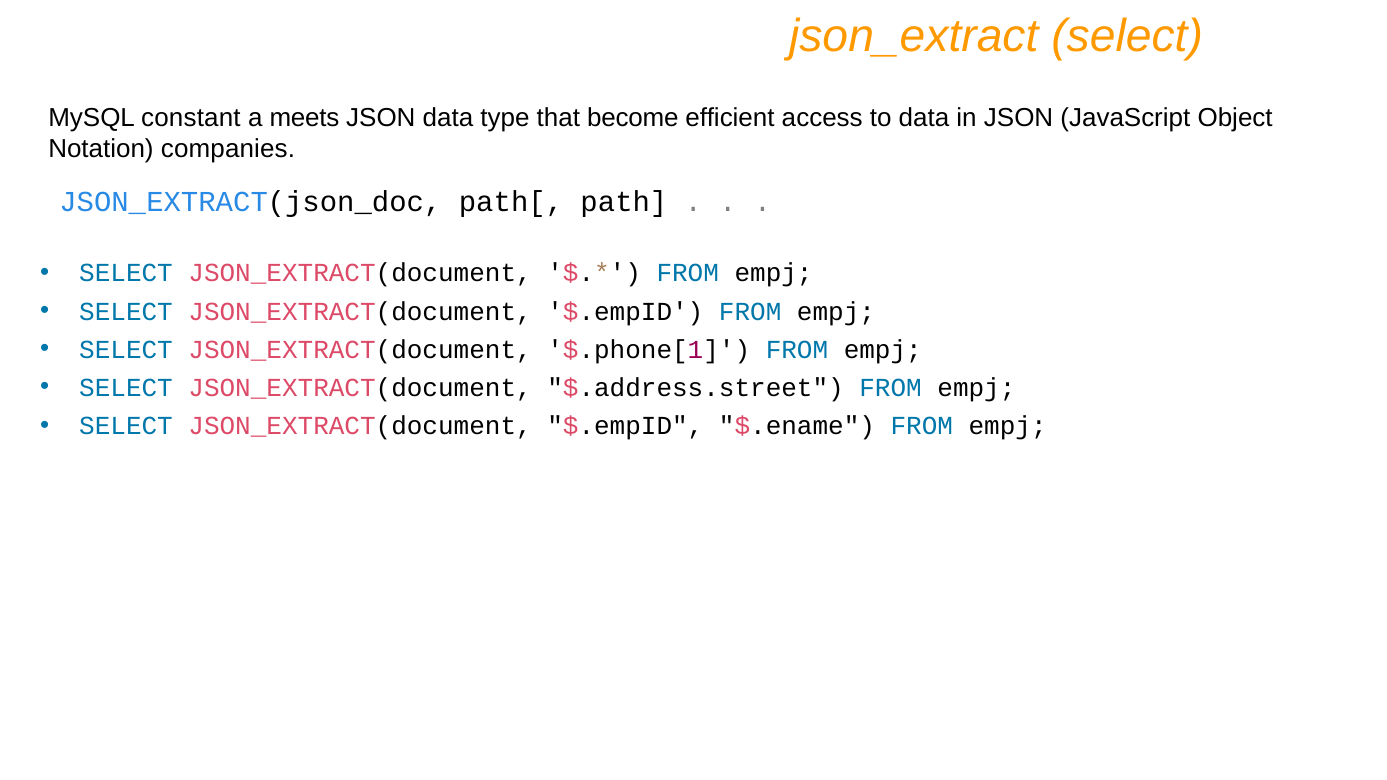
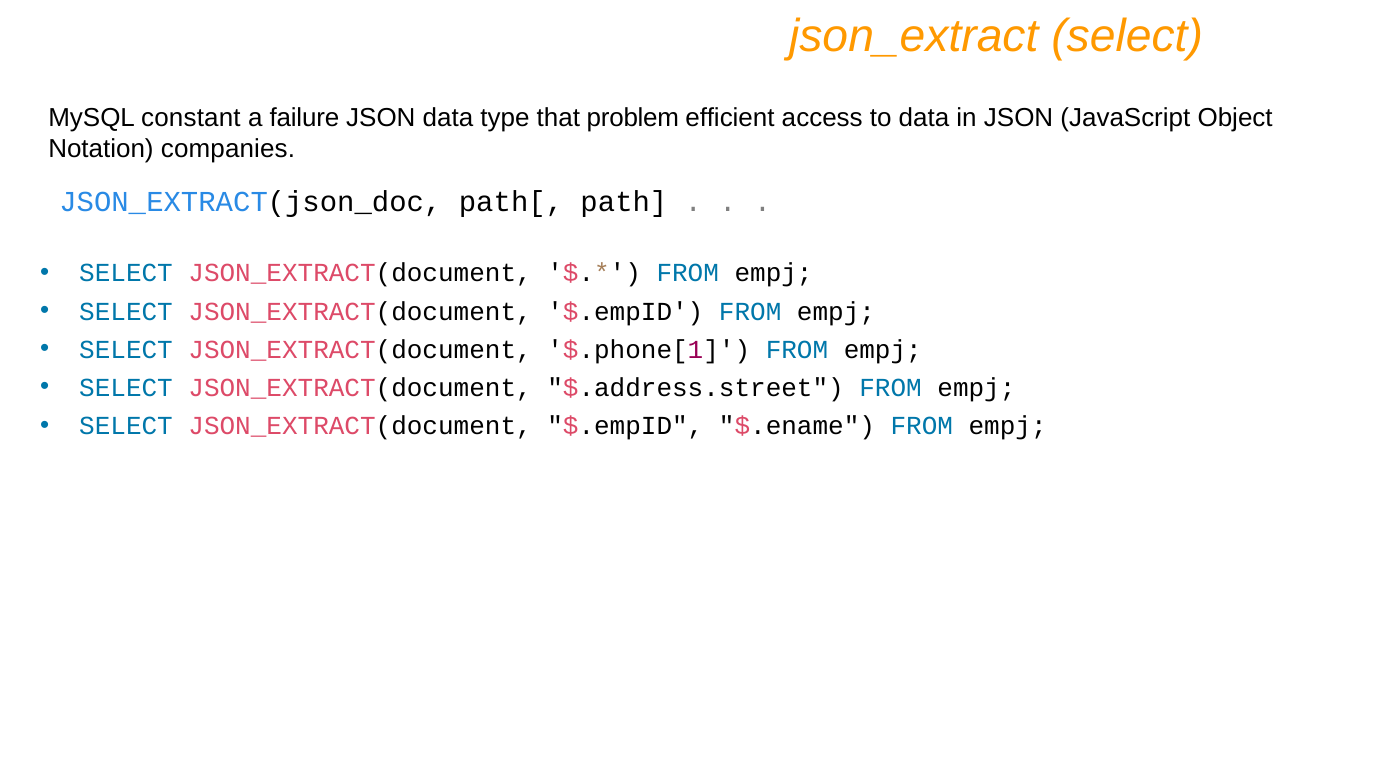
meets: meets -> failure
become: become -> problem
